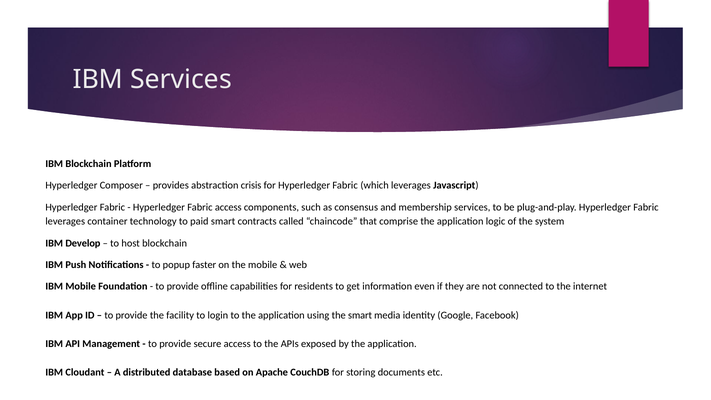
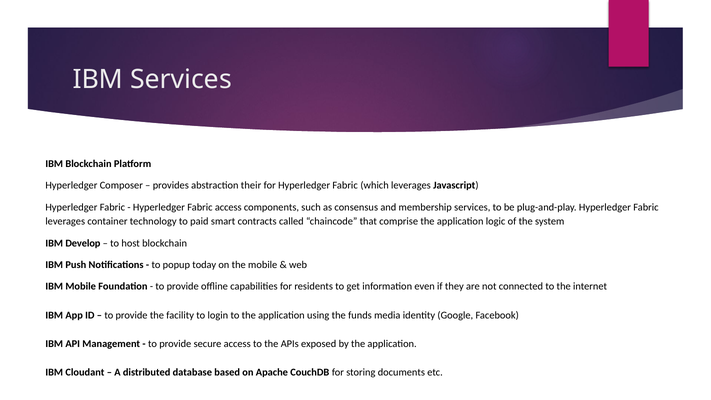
crisis: crisis -> their
faster: faster -> today
the smart: smart -> funds
